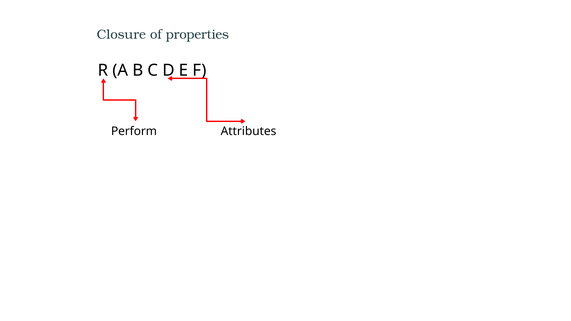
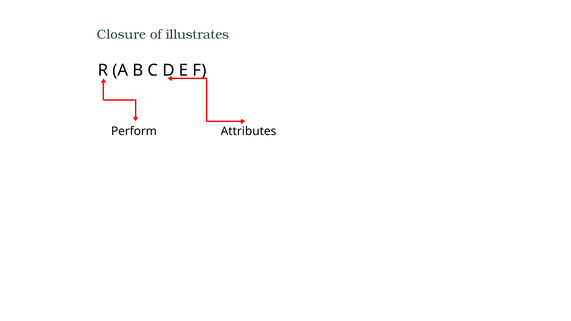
properties: properties -> illustrates
